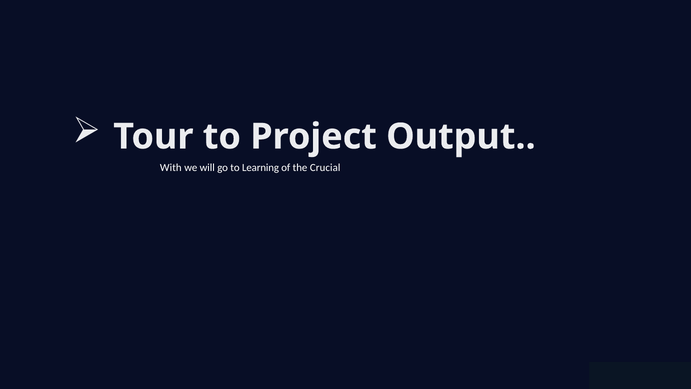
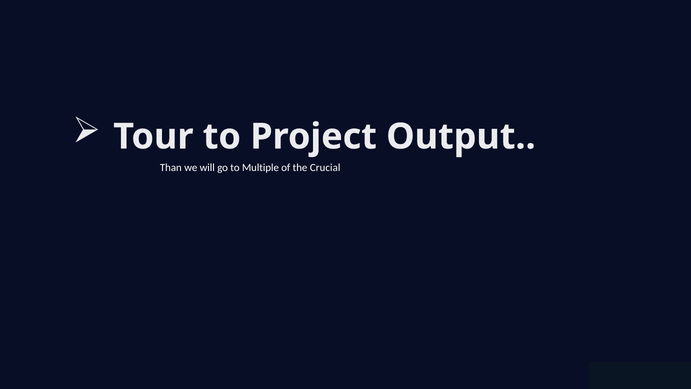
With: With -> Than
Learning: Learning -> Multiple
